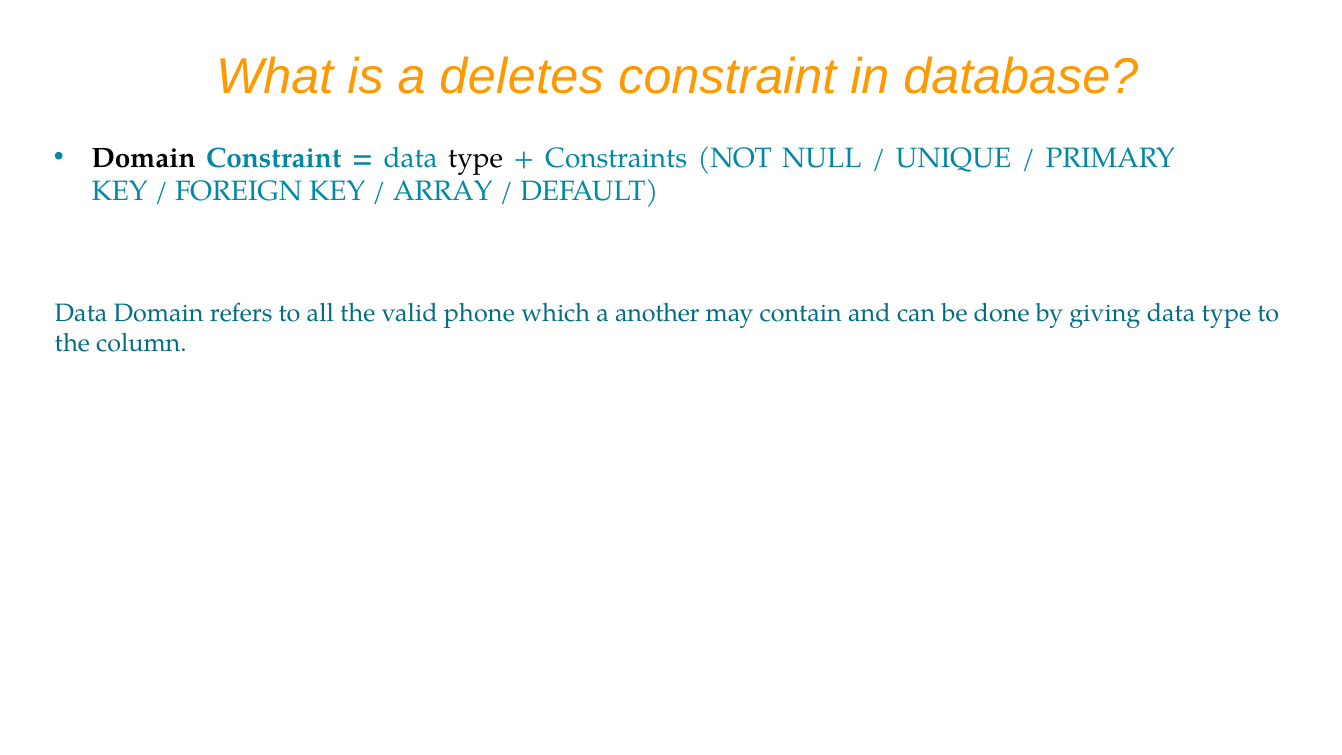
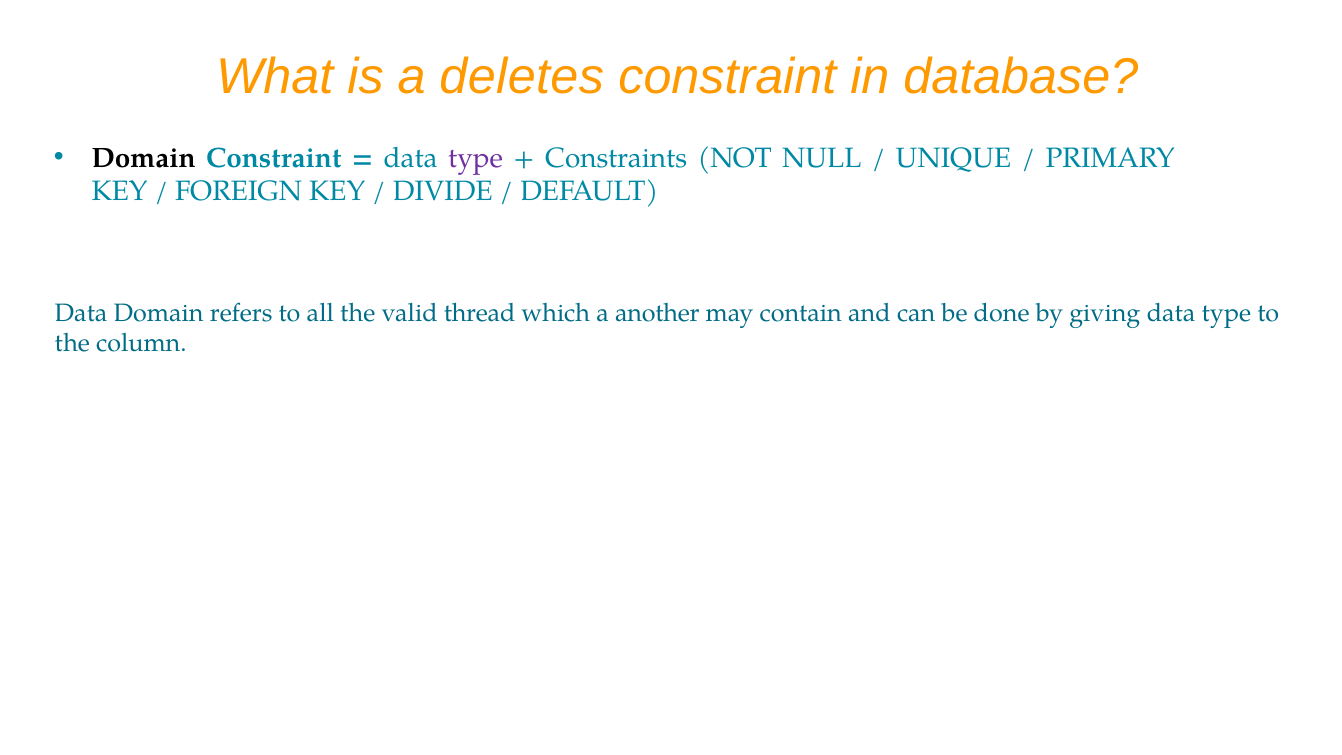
type at (476, 158) colour: black -> purple
ARRAY: ARRAY -> DIVIDE
phone: phone -> thread
